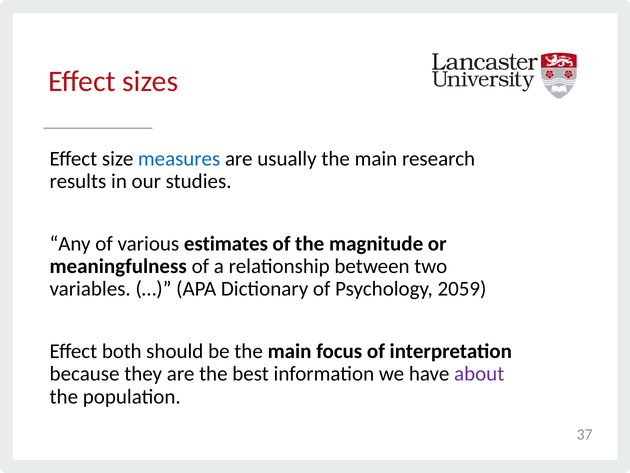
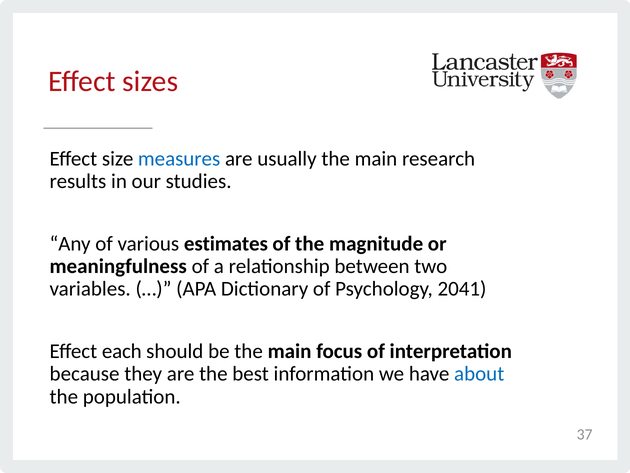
2059: 2059 -> 2041
both: both -> each
about colour: purple -> blue
